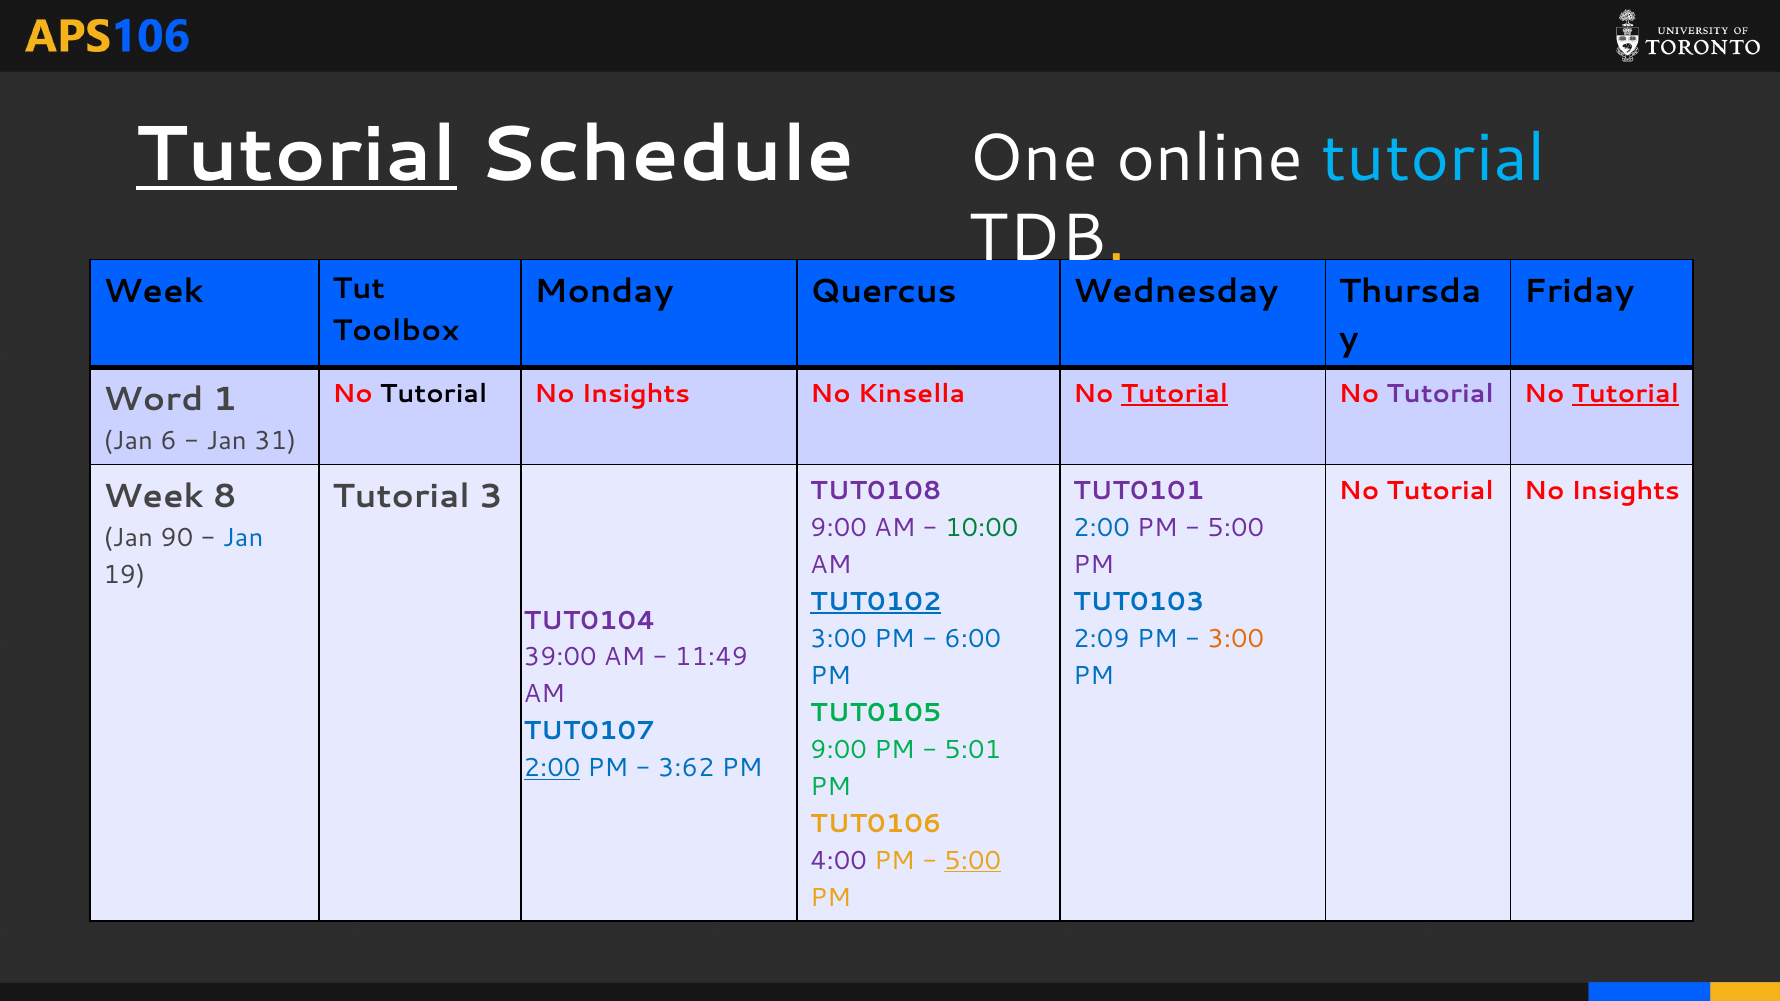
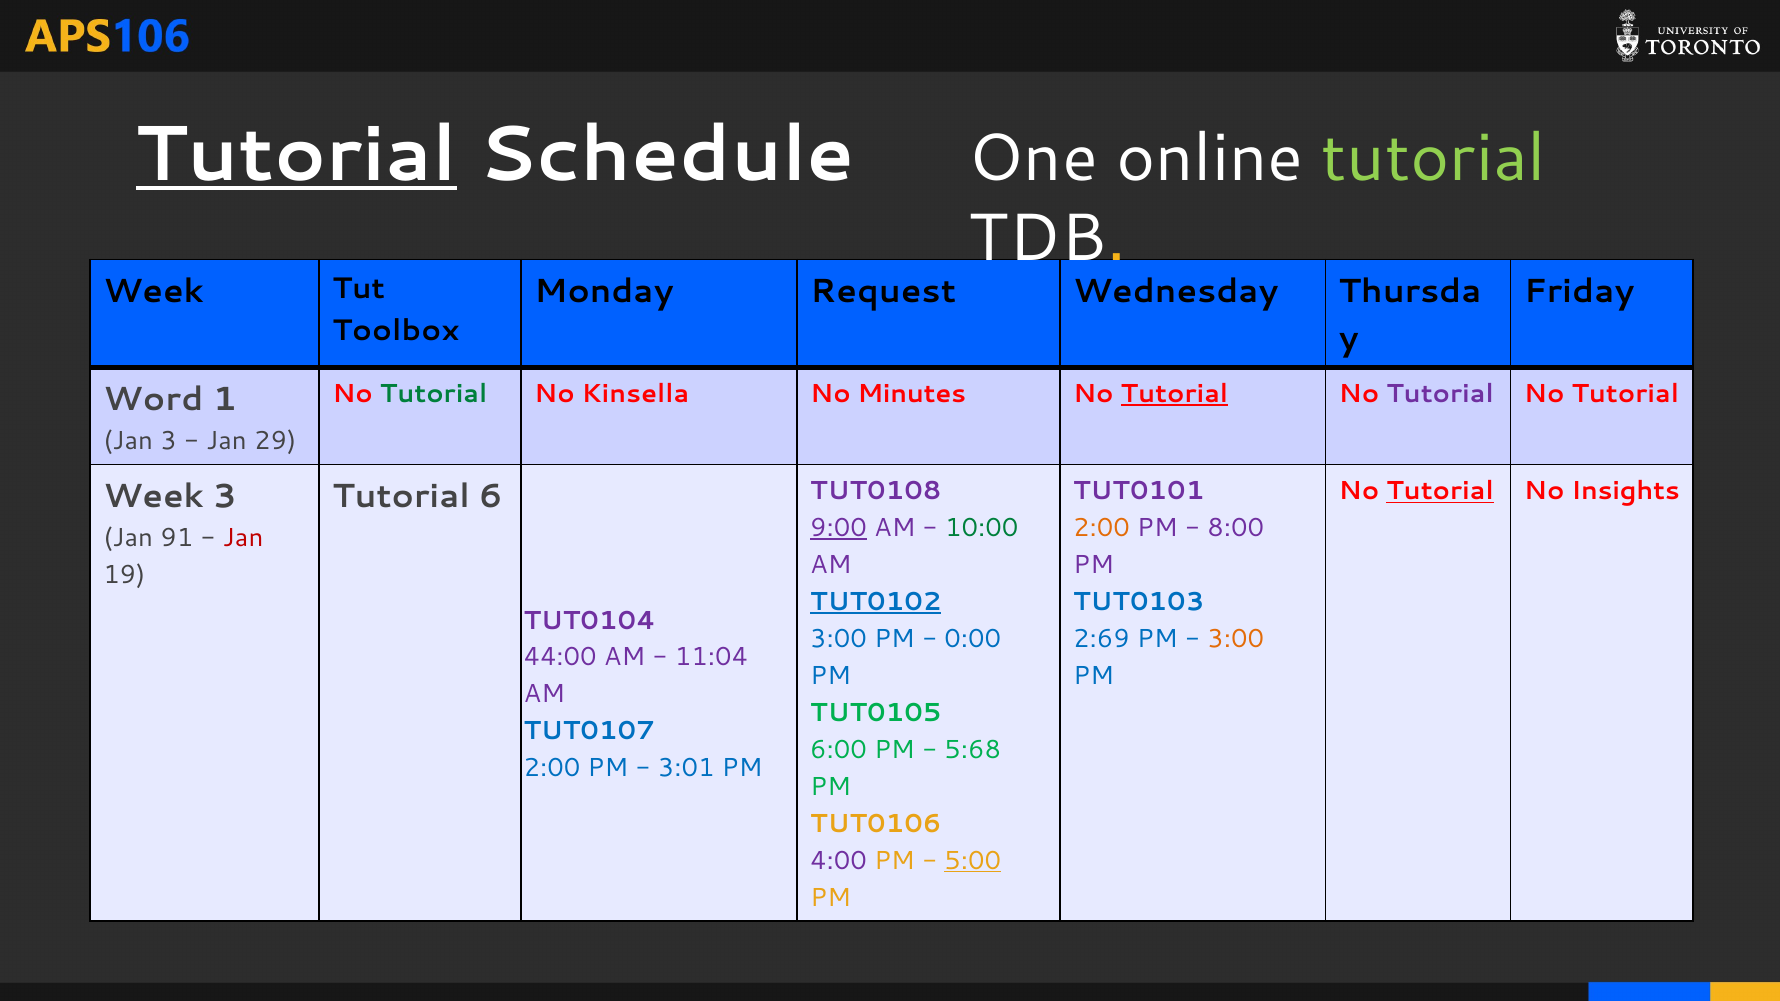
tutorial at (1434, 158) colour: light blue -> light green
Quercus: Quercus -> Request
Tutorial at (434, 394) colour: black -> green
Insights at (636, 394): Insights -> Kinsella
Kinsella: Kinsella -> Minutes
Tutorial at (1625, 394) underline: present -> none
Jan 6: 6 -> 3
31: 31 -> 29
Tutorial at (1440, 491) underline: none -> present
Week 8: 8 -> 3
3: 3 -> 6
9:00 at (839, 528) underline: none -> present
2:00 at (1101, 528) colour: blue -> orange
5:00 at (1236, 528): 5:00 -> 8:00
90: 90 -> 91
Jan at (243, 538) colour: blue -> red
6:00: 6:00 -> 0:00
2:09: 2:09 -> 2:69
39:00: 39:00 -> 44:00
11:49: 11:49 -> 11:04
9:00 at (839, 750): 9:00 -> 6:00
5:01: 5:01 -> 5:68
2:00 at (552, 768) underline: present -> none
3:62: 3:62 -> 3:01
